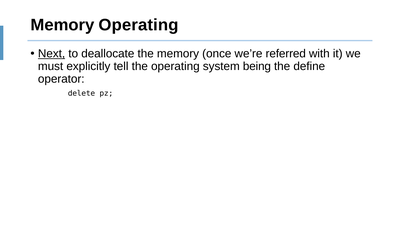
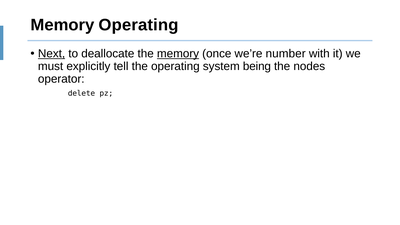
memory at (178, 54) underline: none -> present
referred: referred -> number
define: define -> nodes
